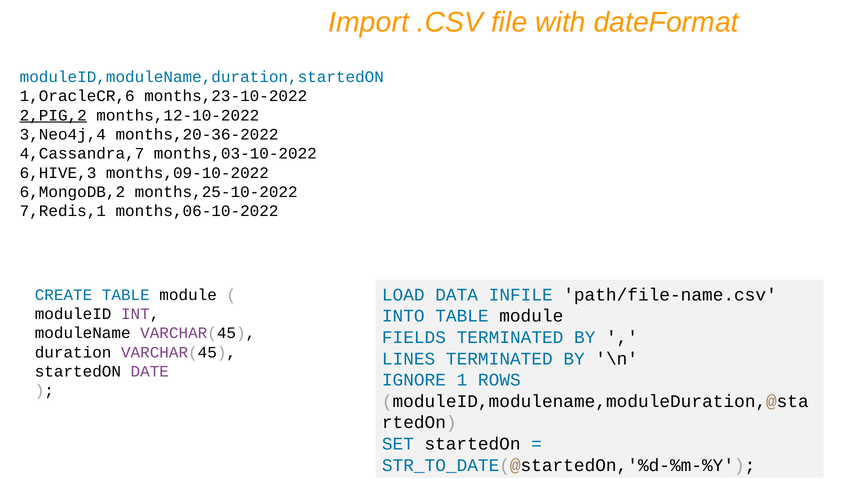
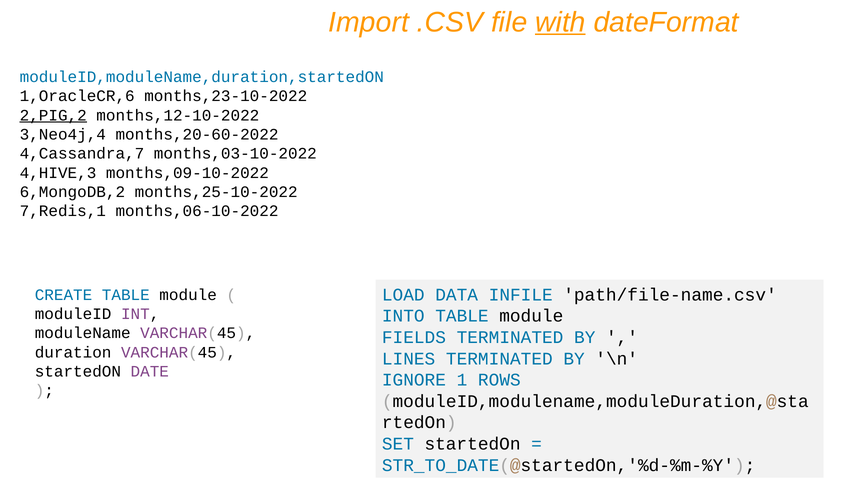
with underline: none -> present
months,20-36-2022: months,20-36-2022 -> months,20-60-2022
6,HIVE,3: 6,HIVE,3 -> 4,HIVE,3
